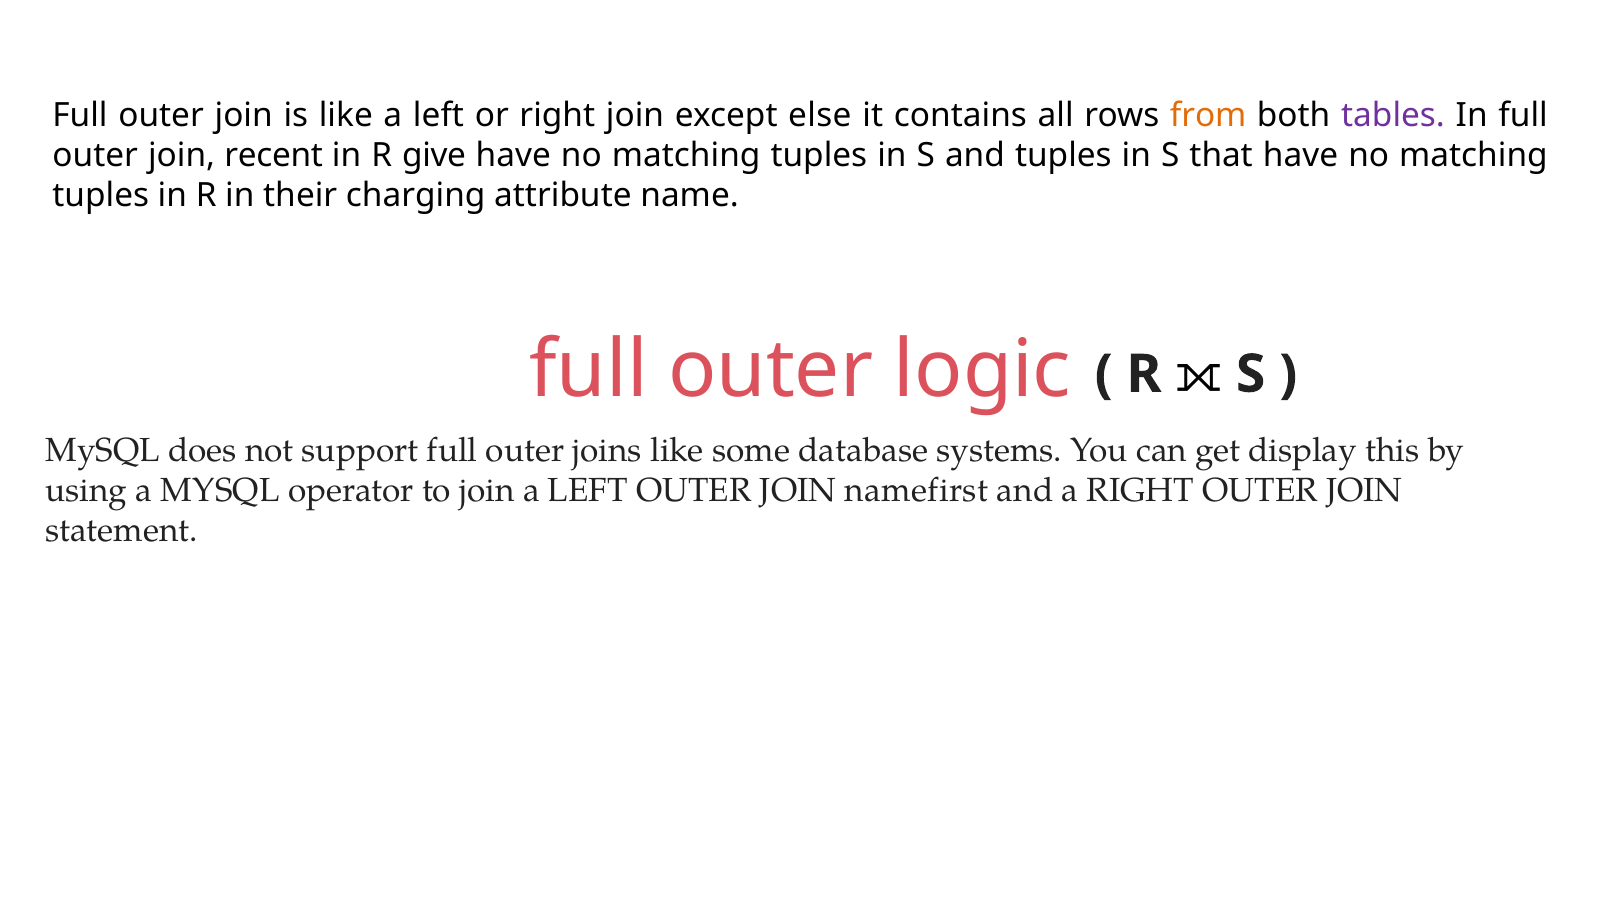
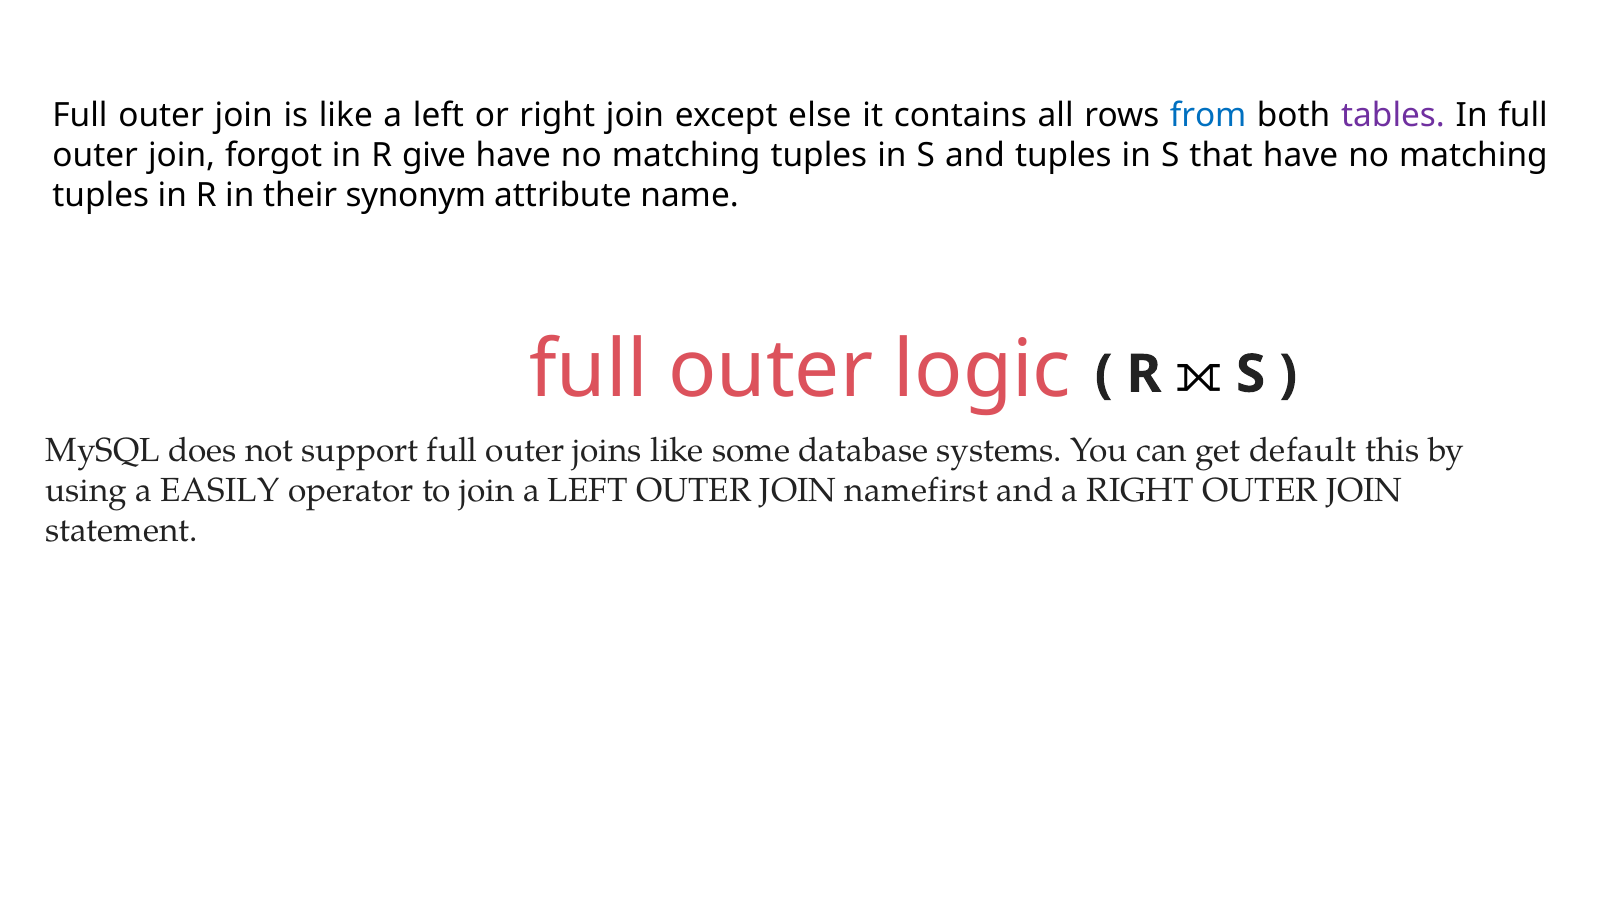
from colour: orange -> blue
recent: recent -> forgot
charging: charging -> synonym
display: display -> default
a MYSQL: MYSQL -> EASILY
